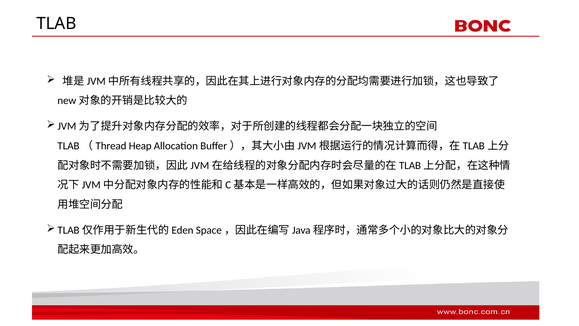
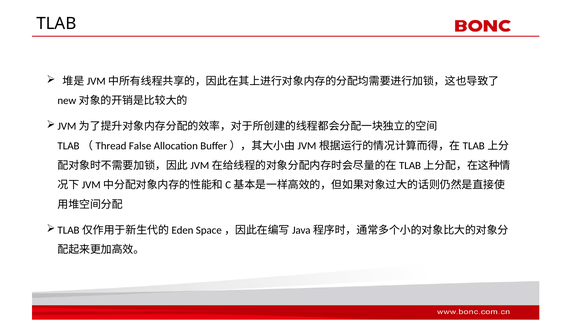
Heap: Heap -> False
